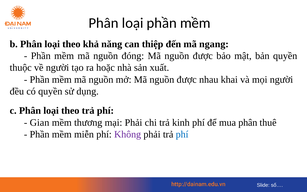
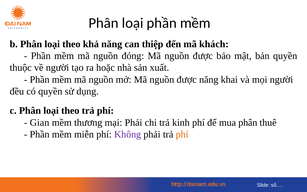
ngang: ngang -> khách
được nhau: nhau -> năng
phí at (182, 134) colour: blue -> orange
